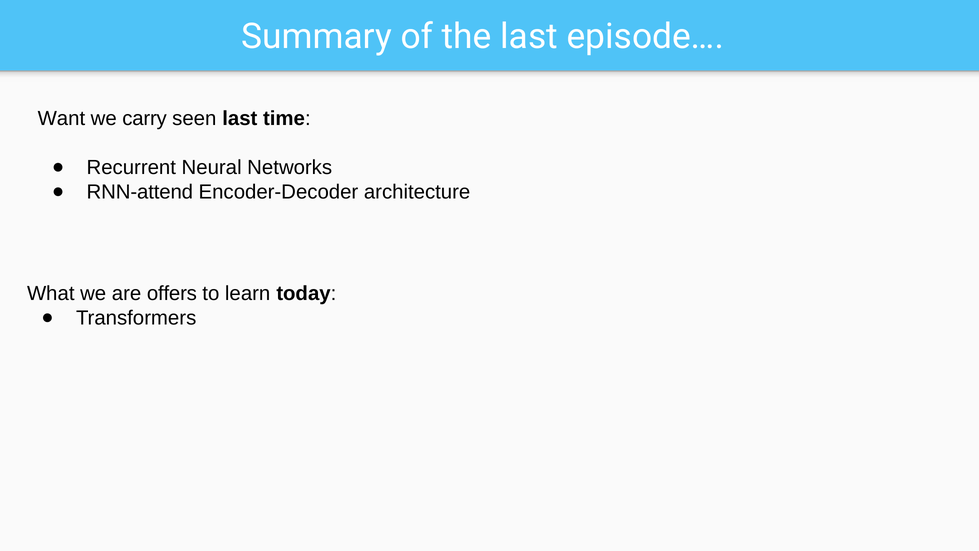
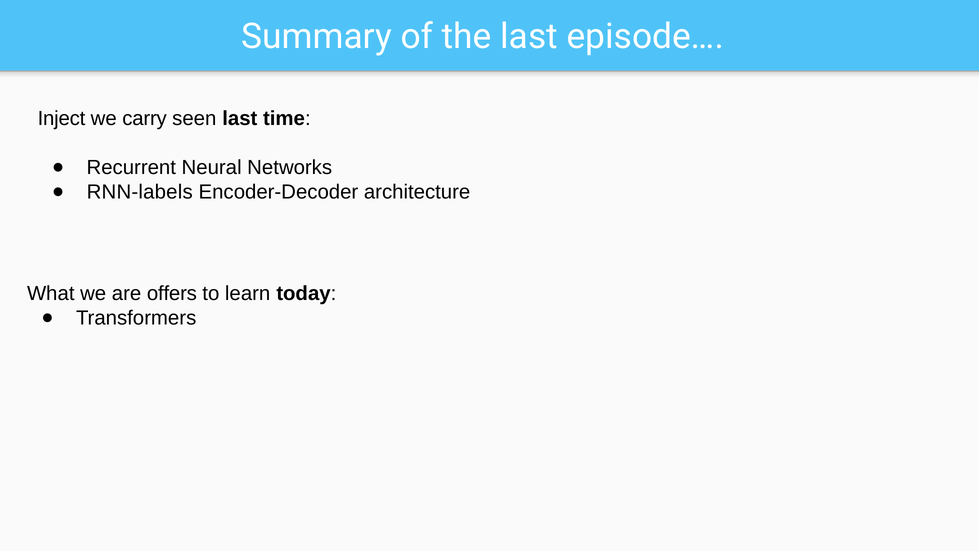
Want: Want -> Inject
RNN-attend: RNN-attend -> RNN-labels
